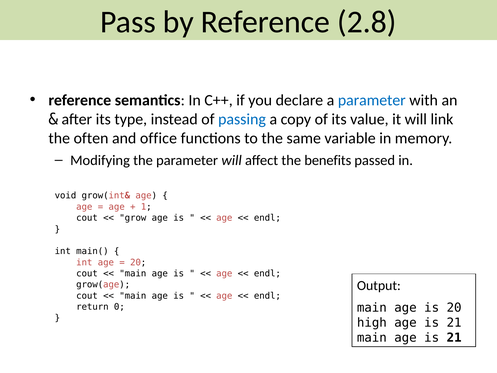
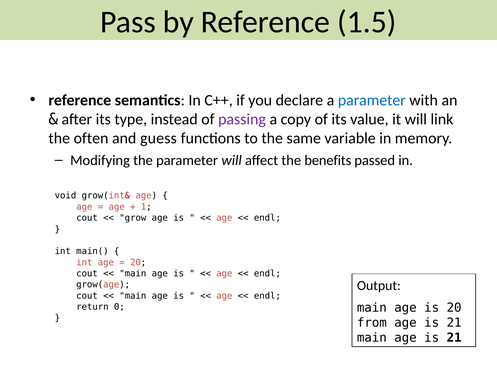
2.8: 2.8 -> 1.5
passing colour: blue -> purple
office: office -> guess
high: high -> from
